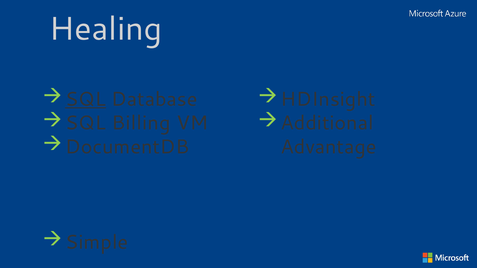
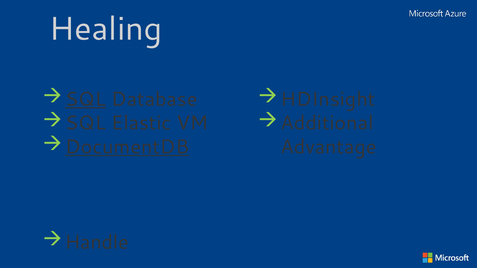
Billing: Billing -> Elastic
DocumentDB underline: none -> present
Simple: Simple -> Handle
